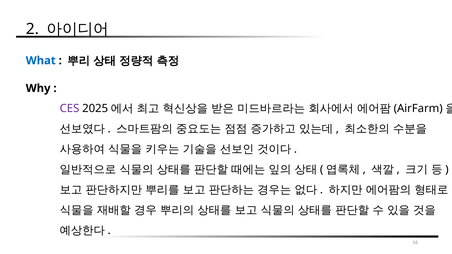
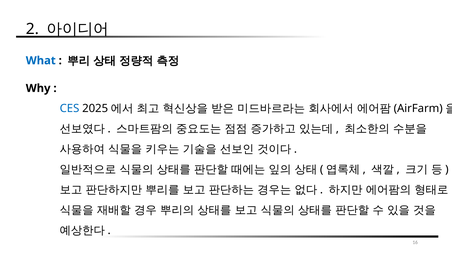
CES colour: purple -> blue
